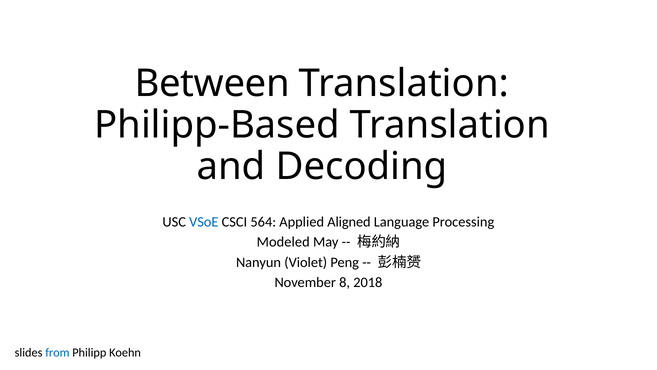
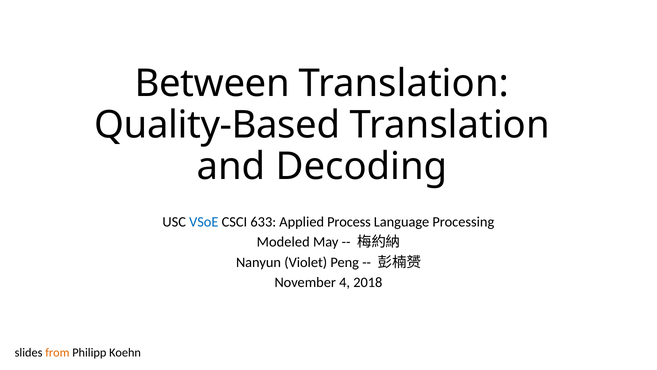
Philipp-Based: Philipp-Based -> Quality-Based
564: 564 -> 633
Aligned: Aligned -> Process
8: 8 -> 4
from colour: blue -> orange
